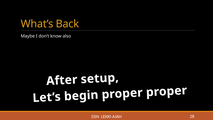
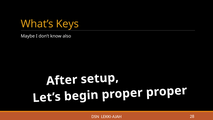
Back: Back -> Keys
